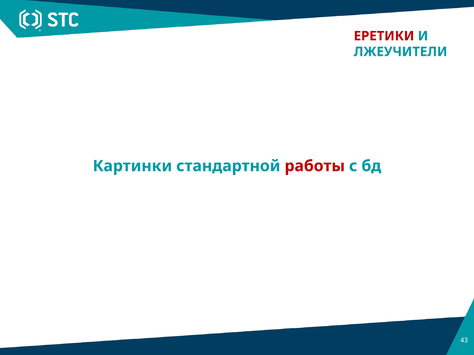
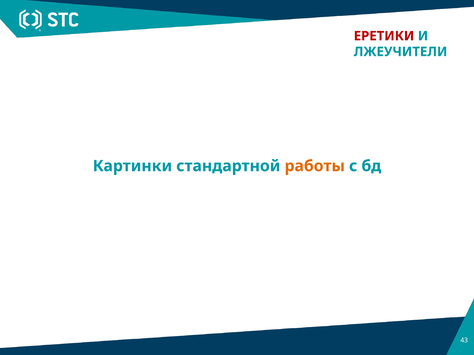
работы colour: red -> orange
